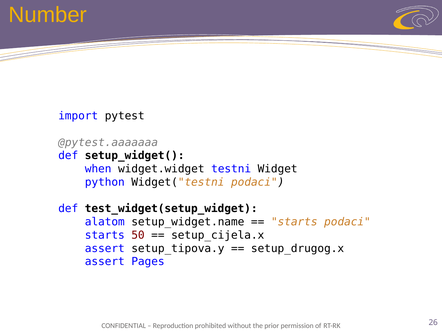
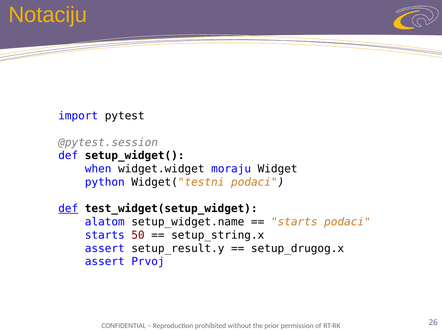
Number: Number -> Notaciju
@pytest.aaaaaaa: @pytest.aaaaaaa -> @pytest.session
testni: testni -> moraju
def at (68, 209) underline: none -> present
setup_cijela.x: setup_cijela.x -> setup_string.x
setup_tipova.y: setup_tipova.y -> setup_result.y
Pages: Pages -> Prvoj
